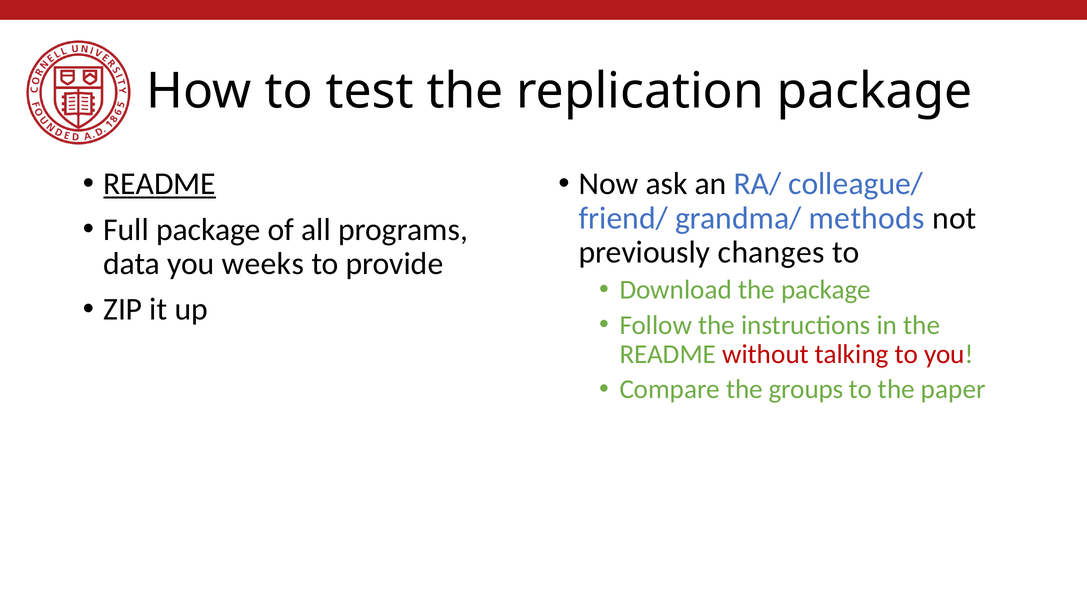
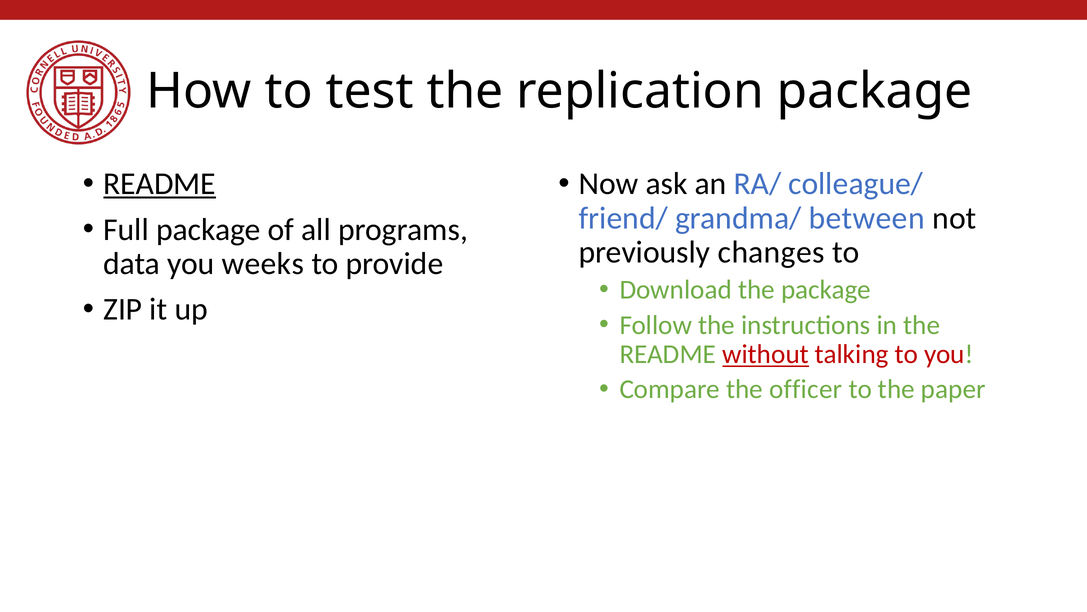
methods: methods -> between
without underline: none -> present
groups: groups -> officer
